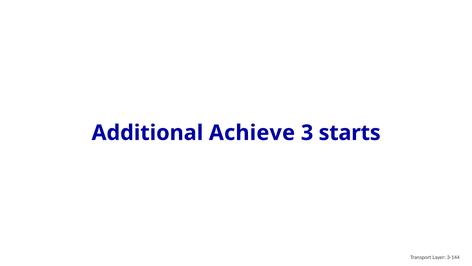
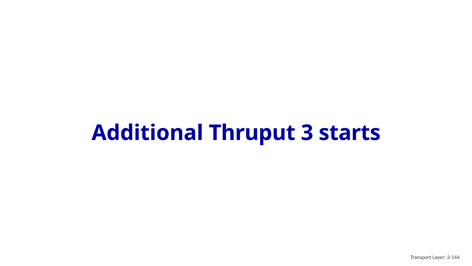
Achieve: Achieve -> Thruput
